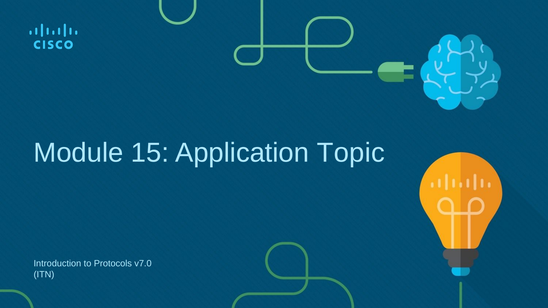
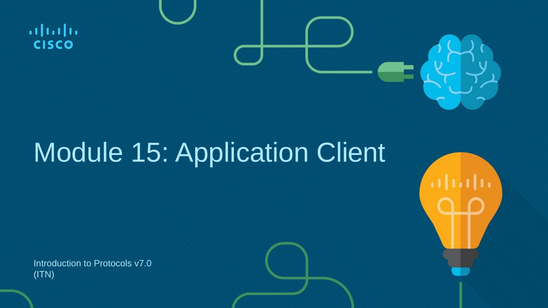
Topic: Topic -> Client
